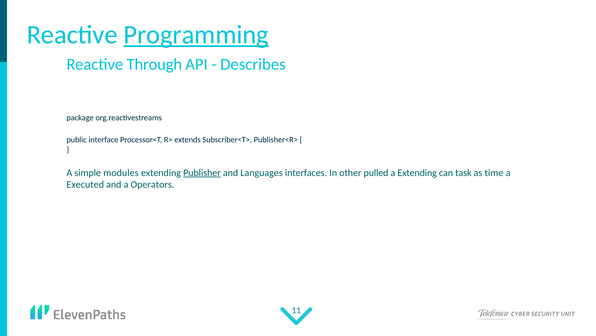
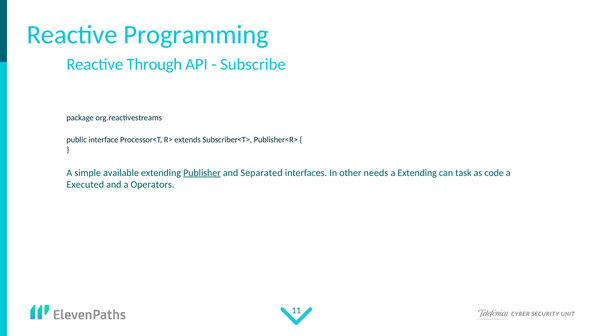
Programming underline: present -> none
Describes: Describes -> Subscribe
modules: modules -> available
Languages: Languages -> Separated
pulled: pulled -> needs
time: time -> code
